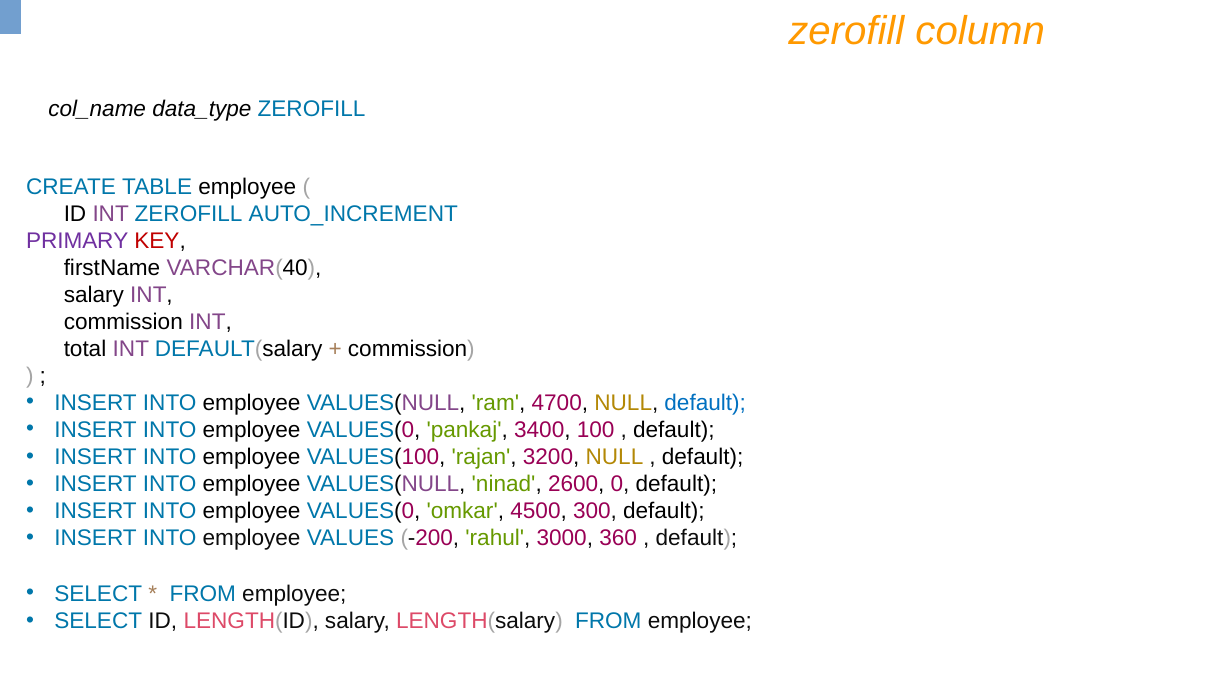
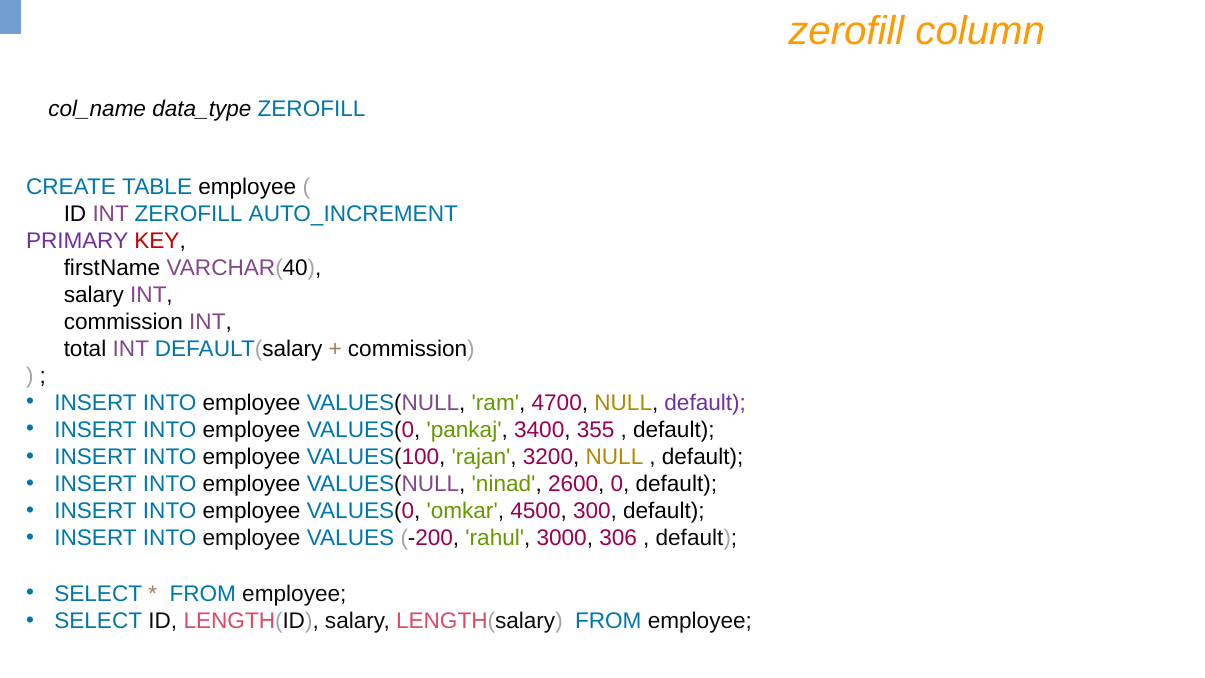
default at (705, 402) colour: blue -> purple
100: 100 -> 355
360: 360 -> 306
